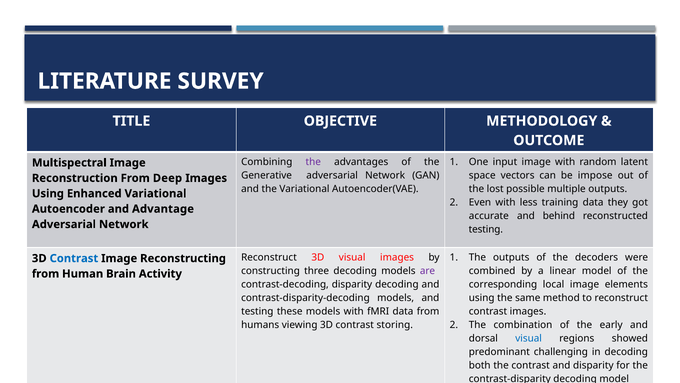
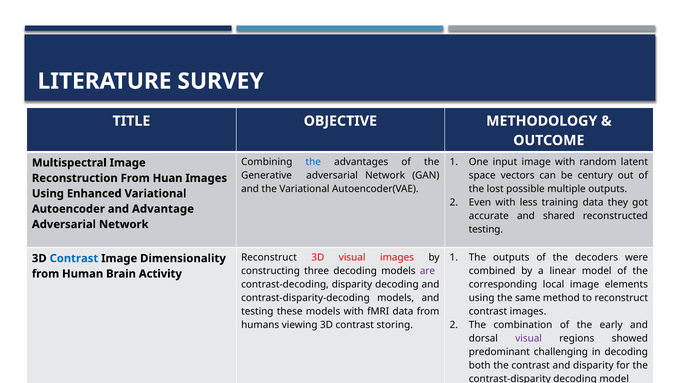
the at (313, 162) colour: purple -> blue
impose: impose -> century
Deep: Deep -> Huan
behind: behind -> shared
Reconstructing: Reconstructing -> Dimensionality
visual at (529, 338) colour: blue -> purple
